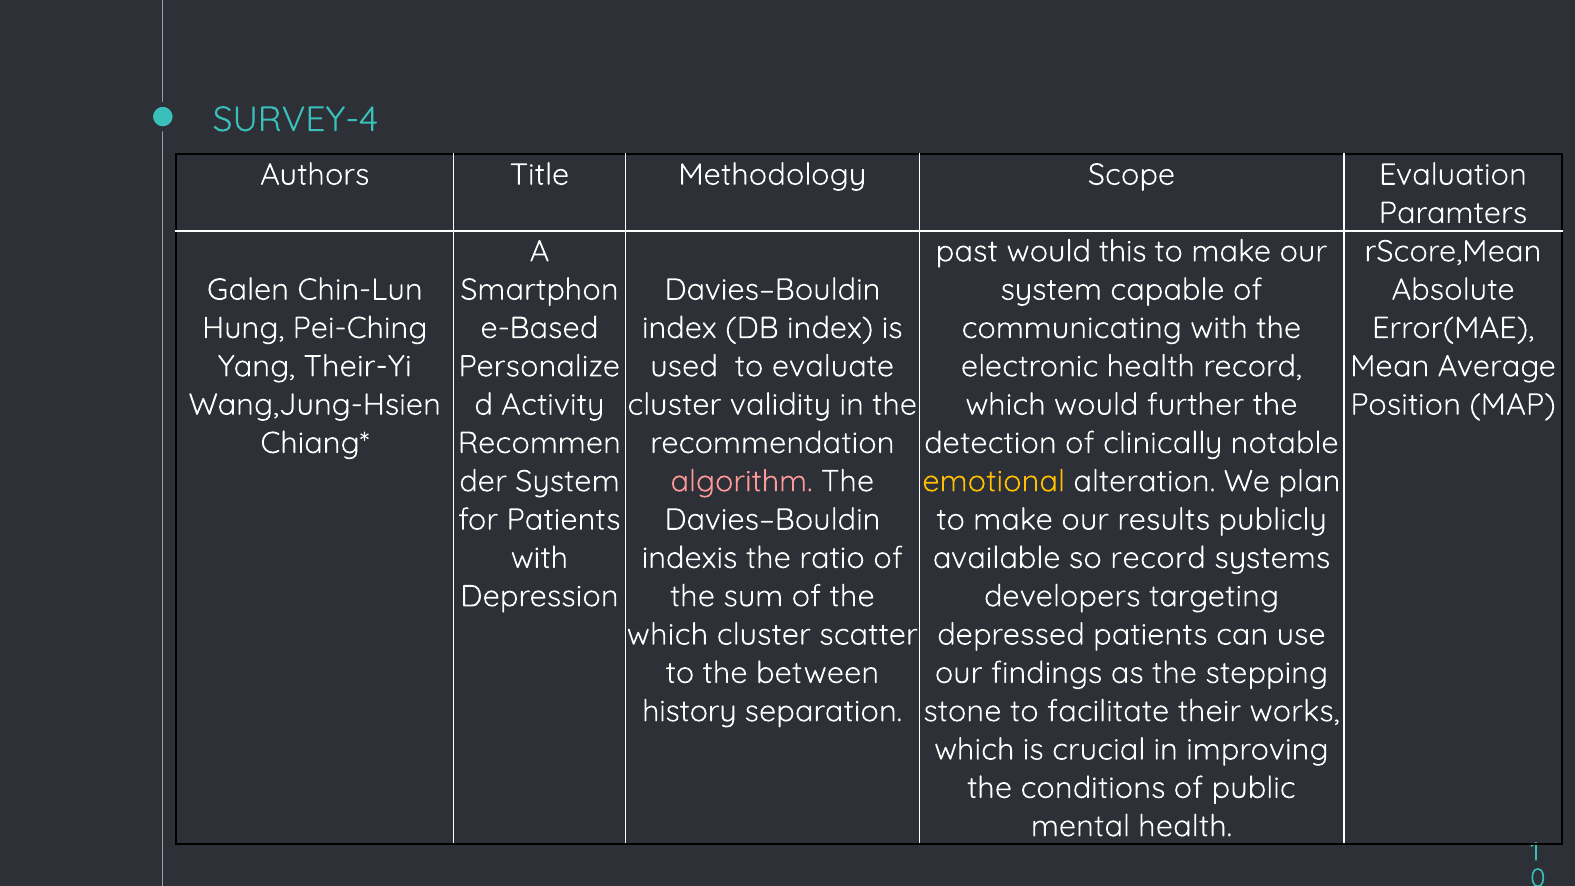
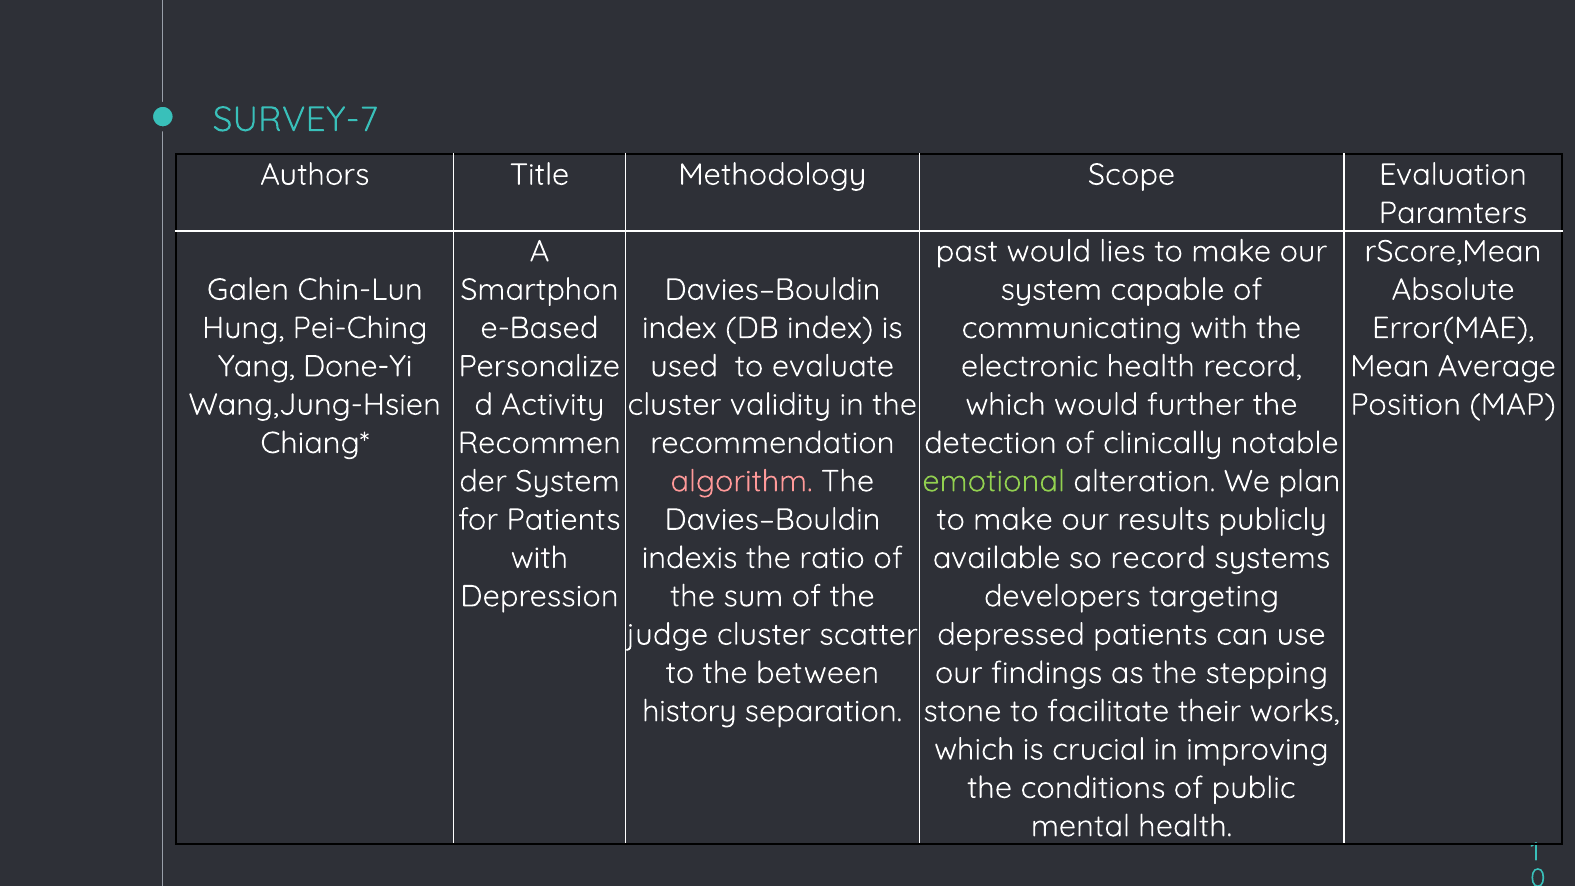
SURVEY-4: SURVEY-4 -> SURVEY-7
this: this -> lies
Their-Yi: Their-Yi -> Done-Yi
emotional colour: yellow -> light green
which at (667, 635): which -> judge
